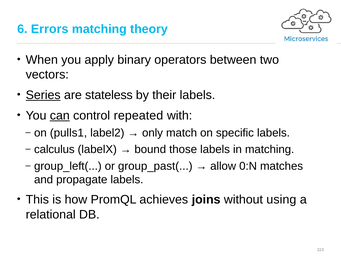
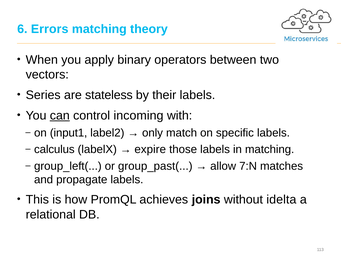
Series underline: present -> none
repeated: repeated -> incoming
pulls1: pulls1 -> input1
bound: bound -> expire
0:N: 0:N -> 7:N
using: using -> idelta
